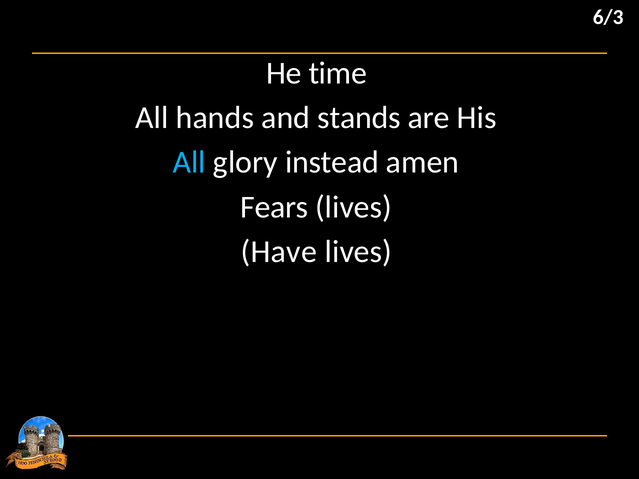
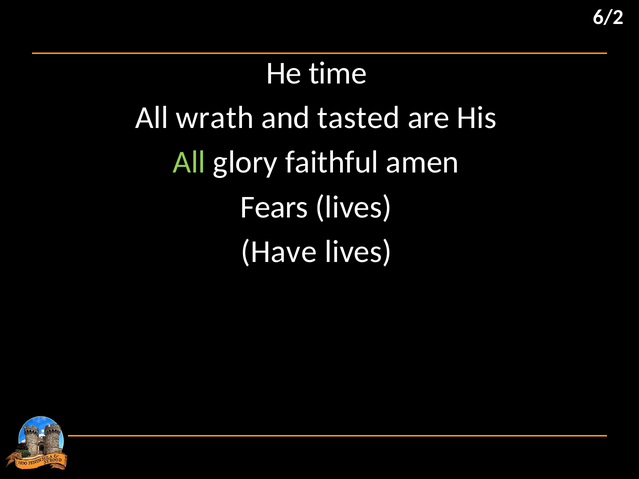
6/3: 6/3 -> 6/2
hands: hands -> wrath
stands: stands -> tasted
All at (189, 162) colour: light blue -> light green
instead: instead -> faithful
